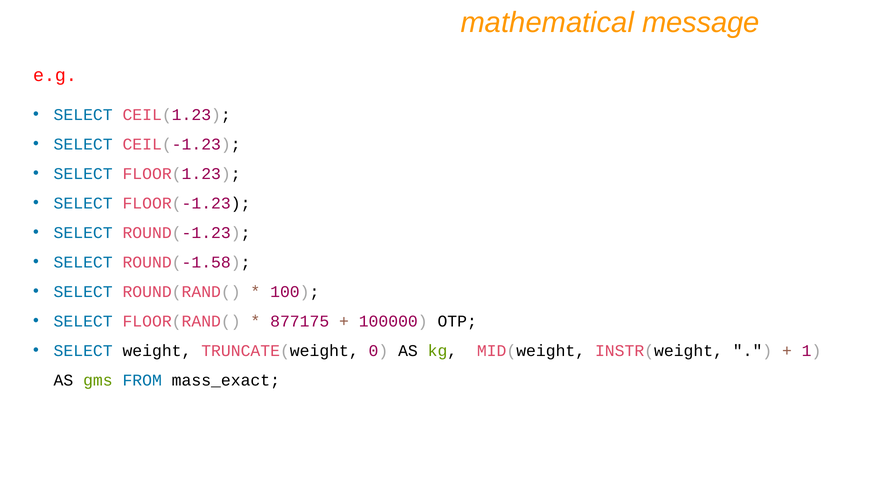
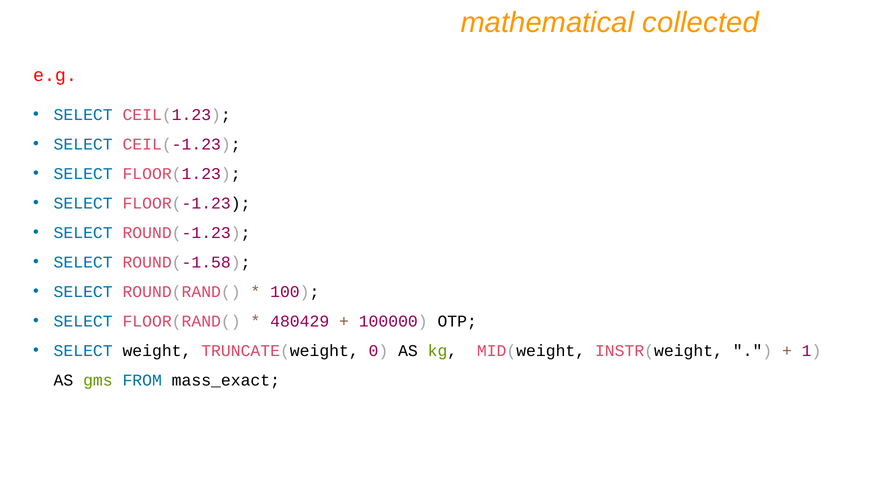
message: message -> collected
877175: 877175 -> 480429
